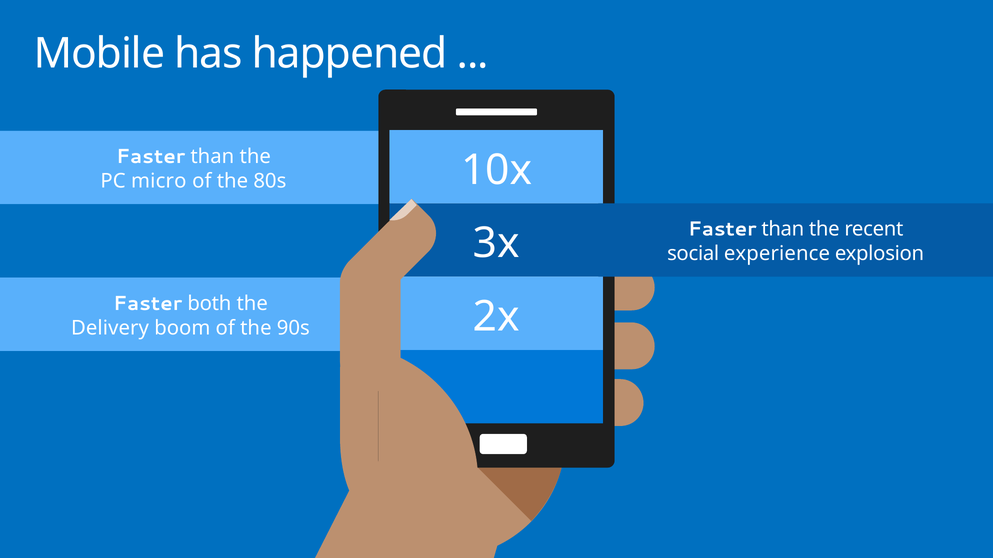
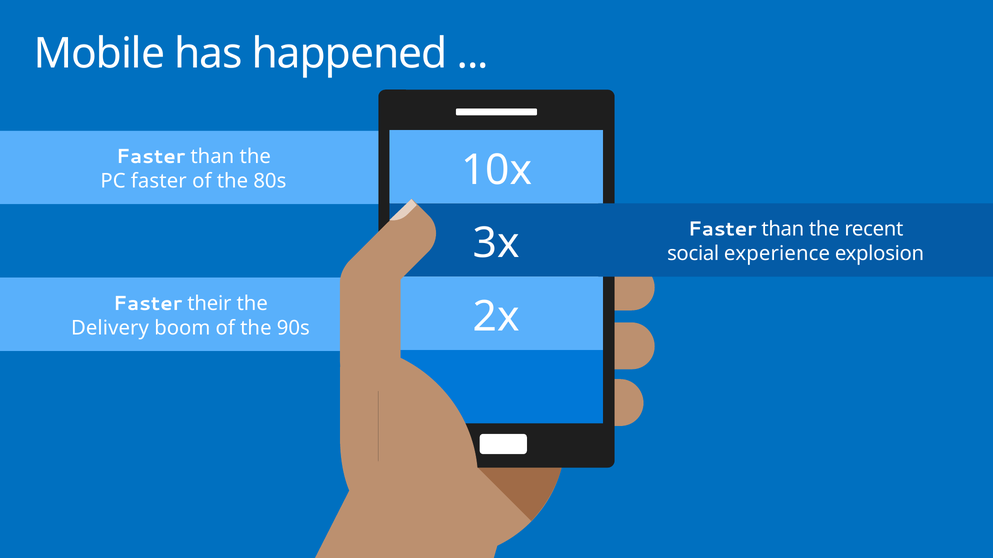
PC micro: micro -> faster
both: both -> their
